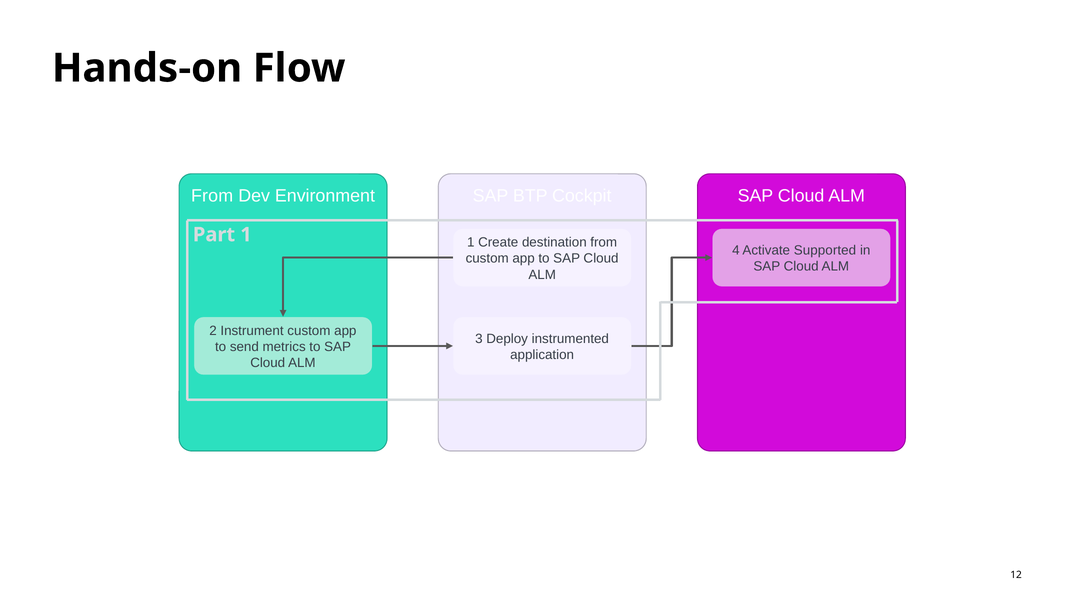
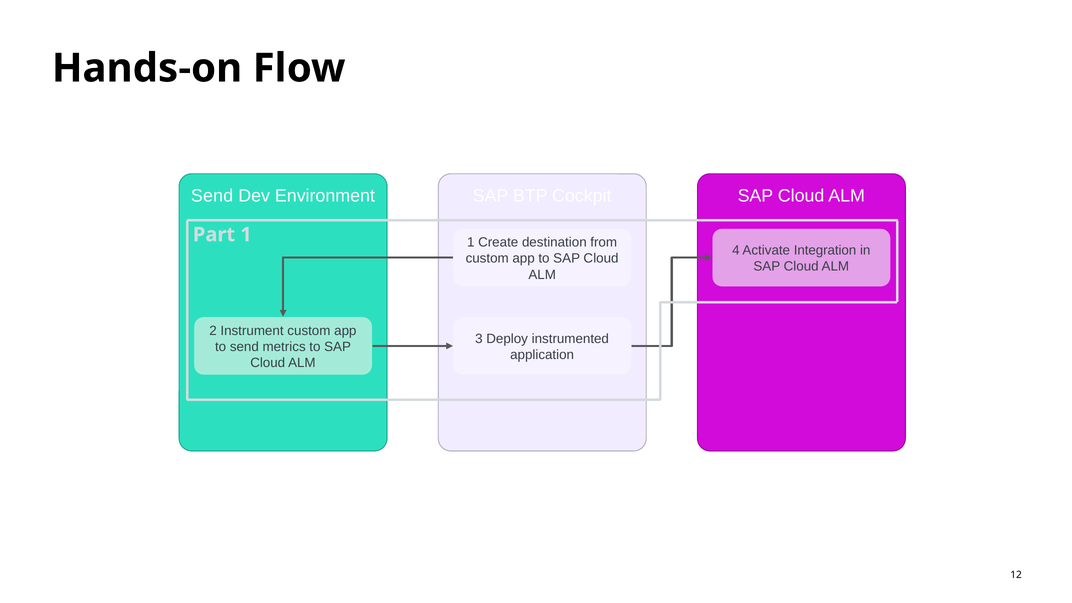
From at (212, 196): From -> Send
Supported: Supported -> Integration
